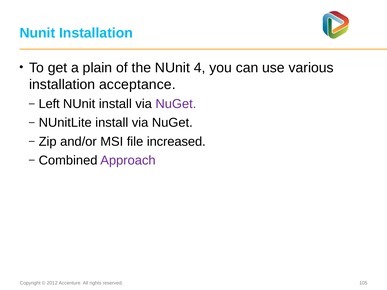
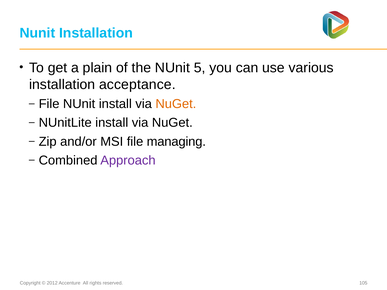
4: 4 -> 5
Left at (49, 104): Left -> File
NuGet at (176, 104) colour: purple -> orange
increased: increased -> managing
